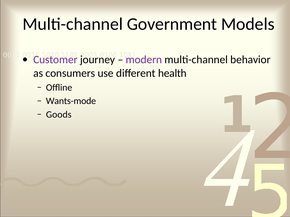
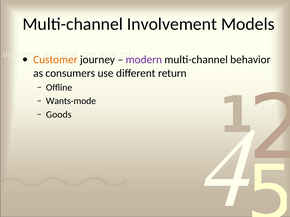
Government: Government -> Involvement
Customer colour: purple -> orange
health: health -> return
